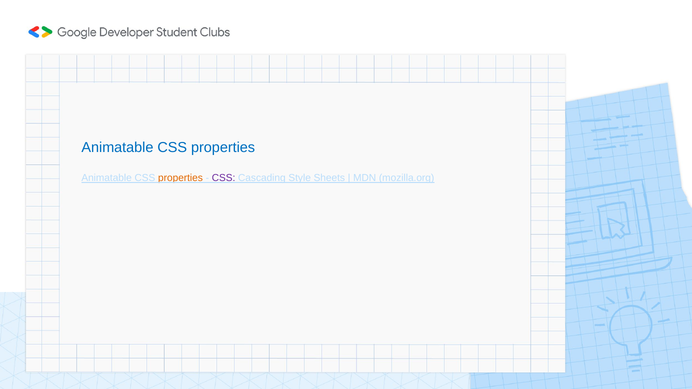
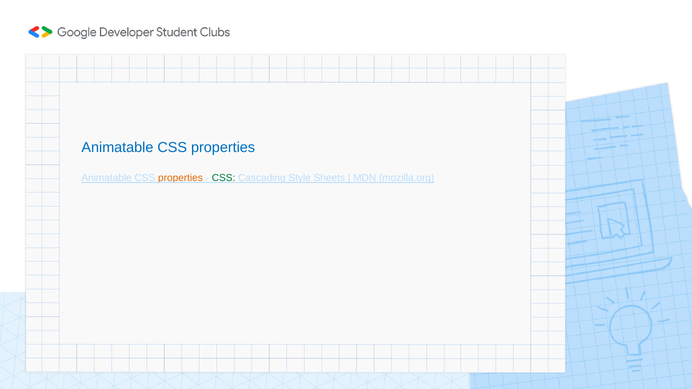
CSS at (224, 178) colour: purple -> green
